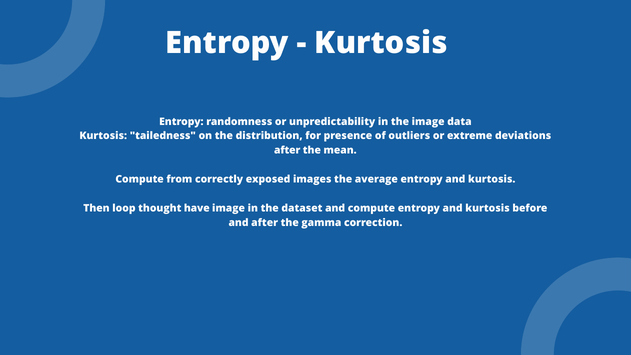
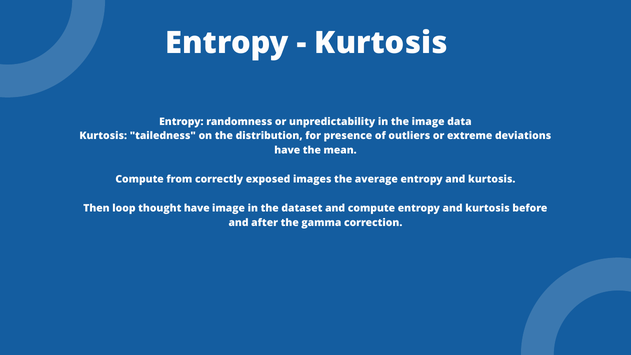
after at (287, 151): after -> have
